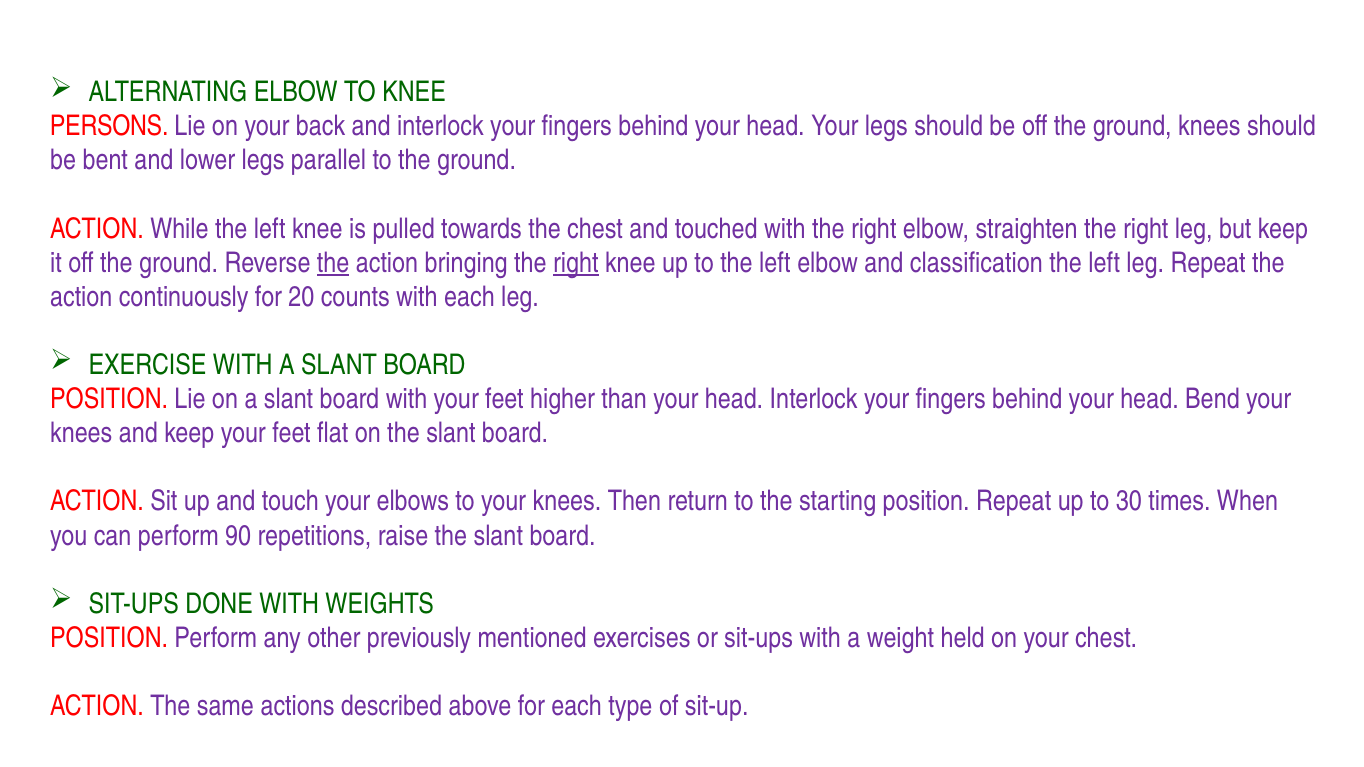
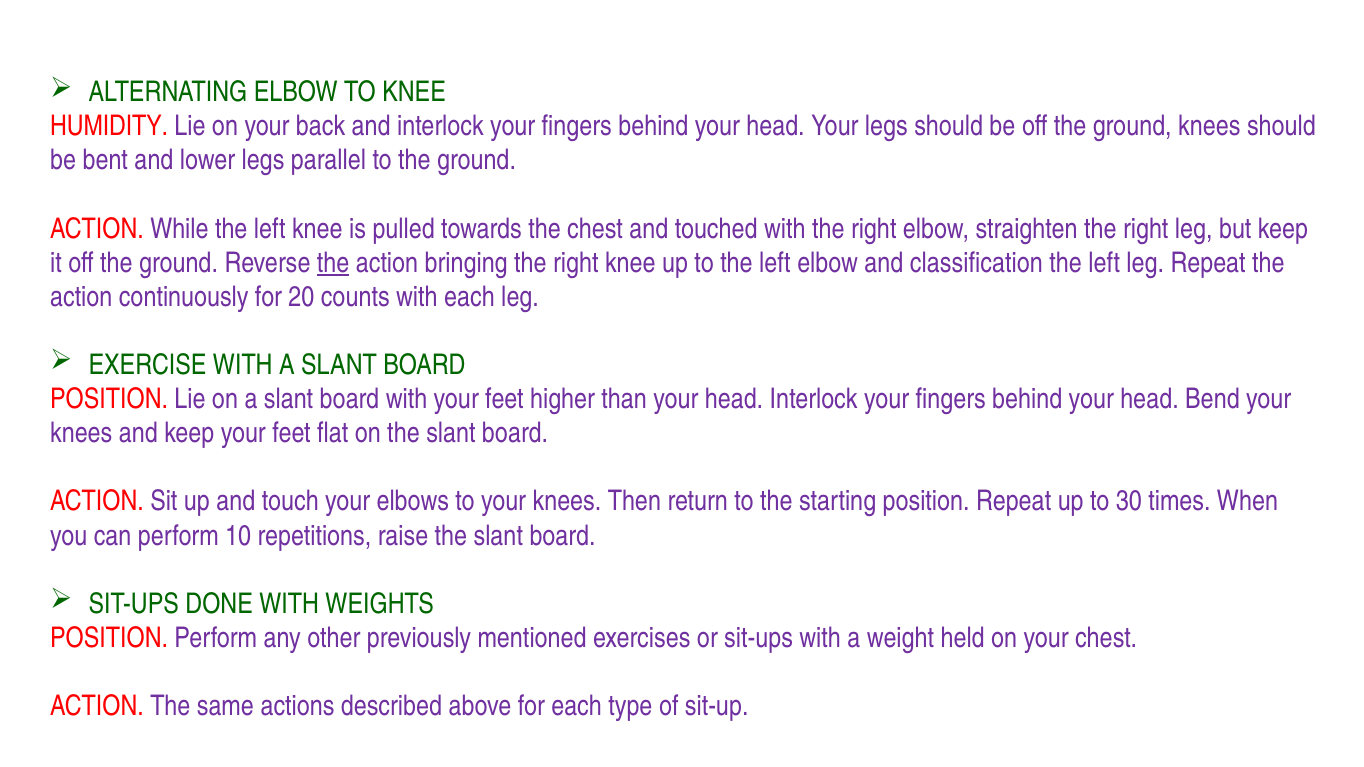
PERSONS: PERSONS -> HUMIDITY
right at (576, 263) underline: present -> none
90: 90 -> 10
